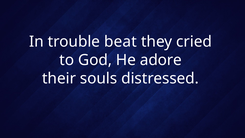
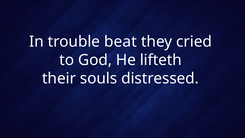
adore: adore -> lifteth
